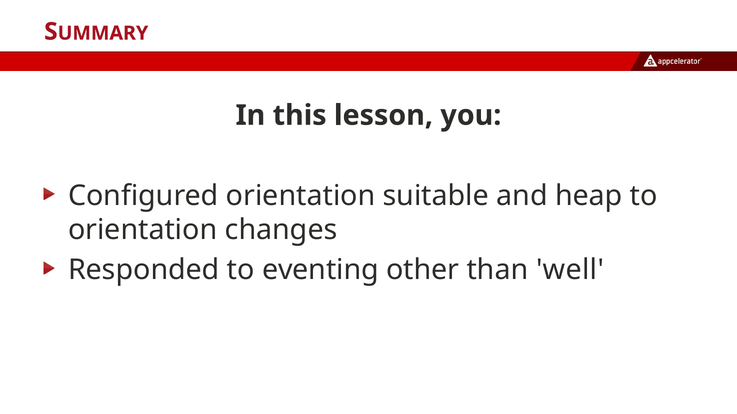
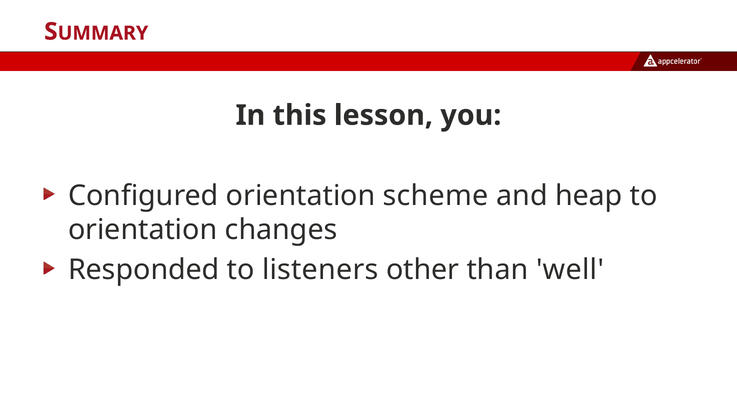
suitable: suitable -> scheme
eventing: eventing -> listeners
